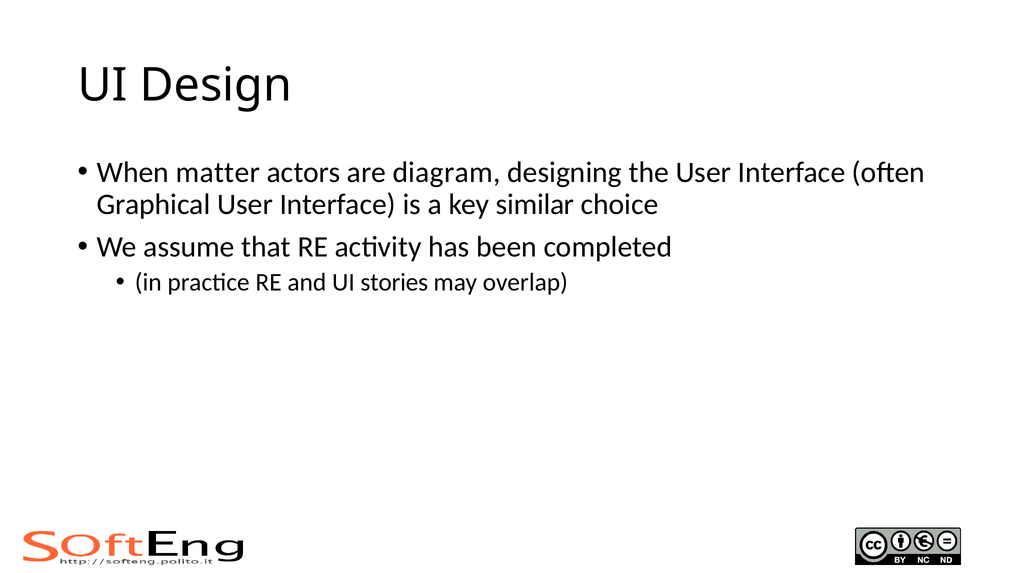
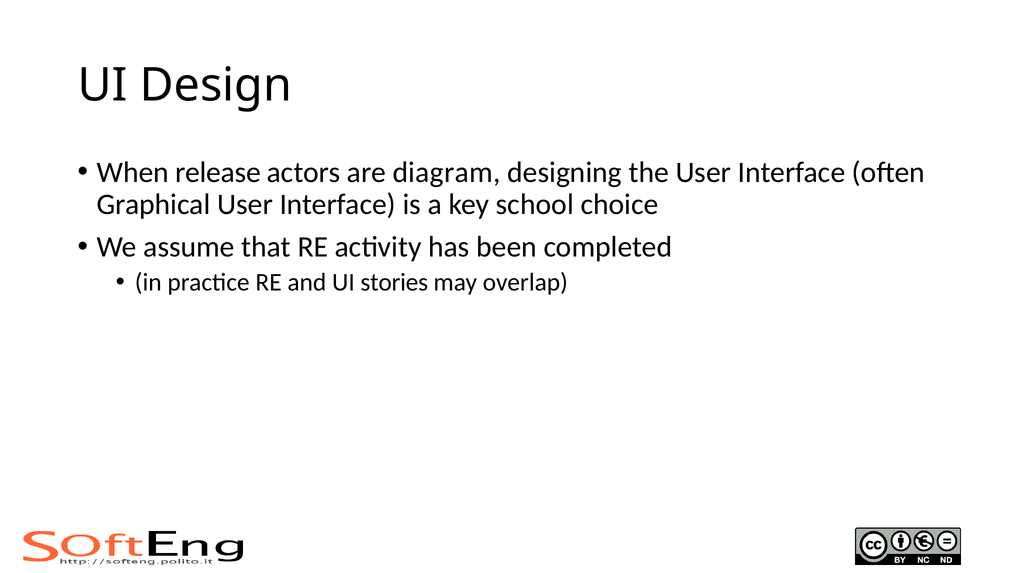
matter: matter -> release
similar: similar -> school
